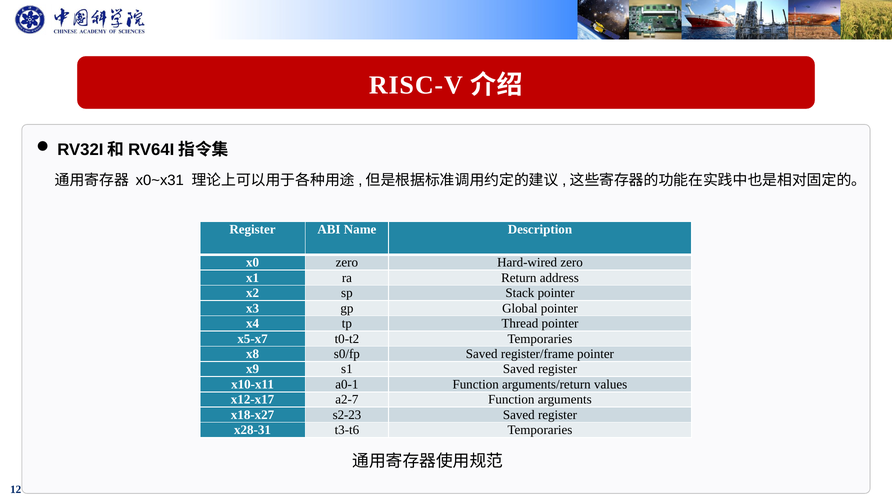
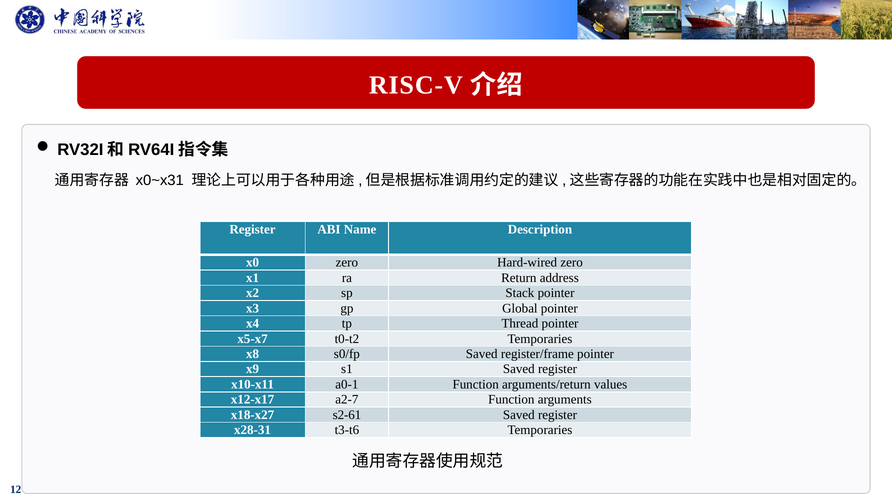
s2-23: s2-23 -> s2-61
